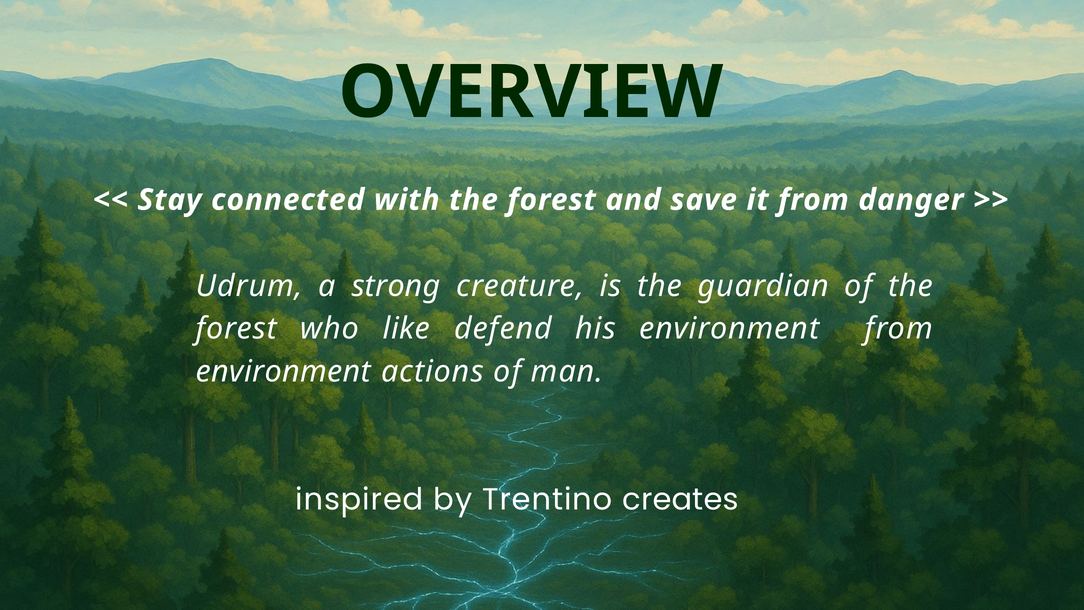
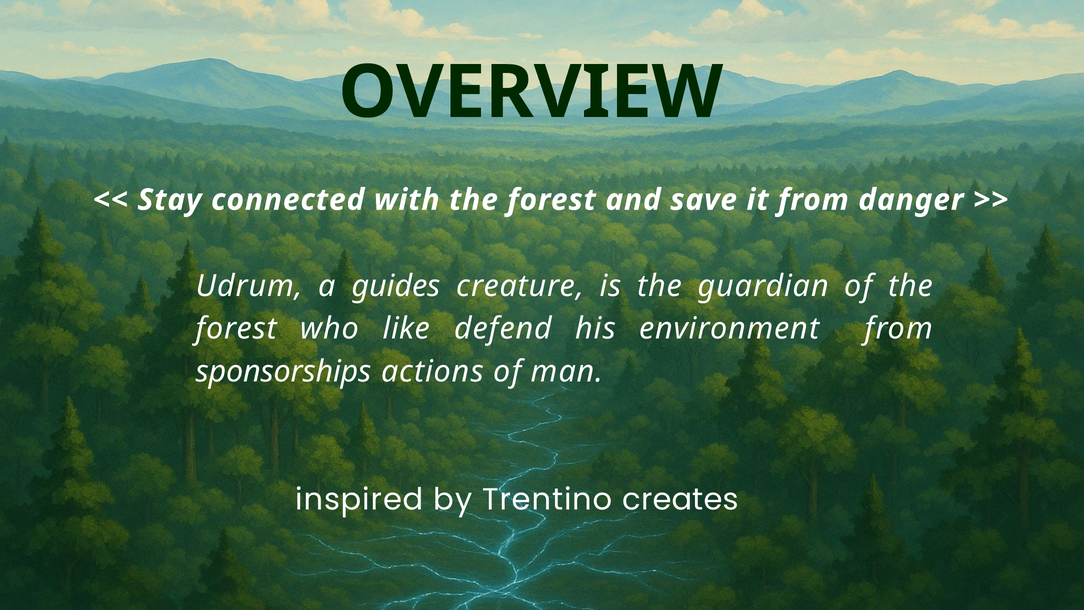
strong: strong -> guides
environment at (283, 371): environment -> sponsorships
